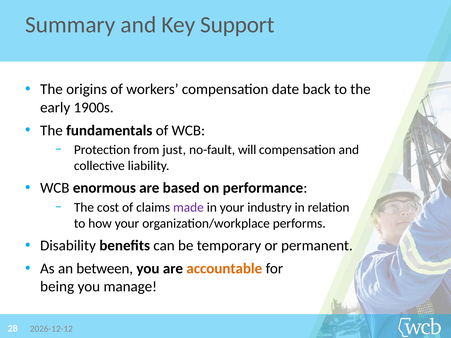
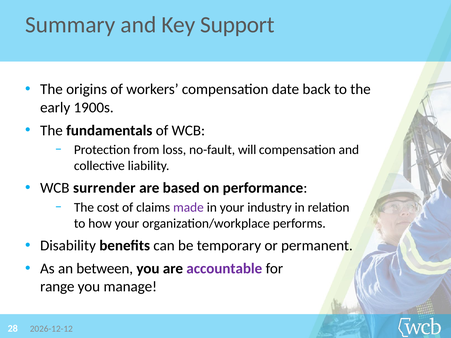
just: just -> loss
enormous: enormous -> surrender
accountable colour: orange -> purple
being: being -> range
